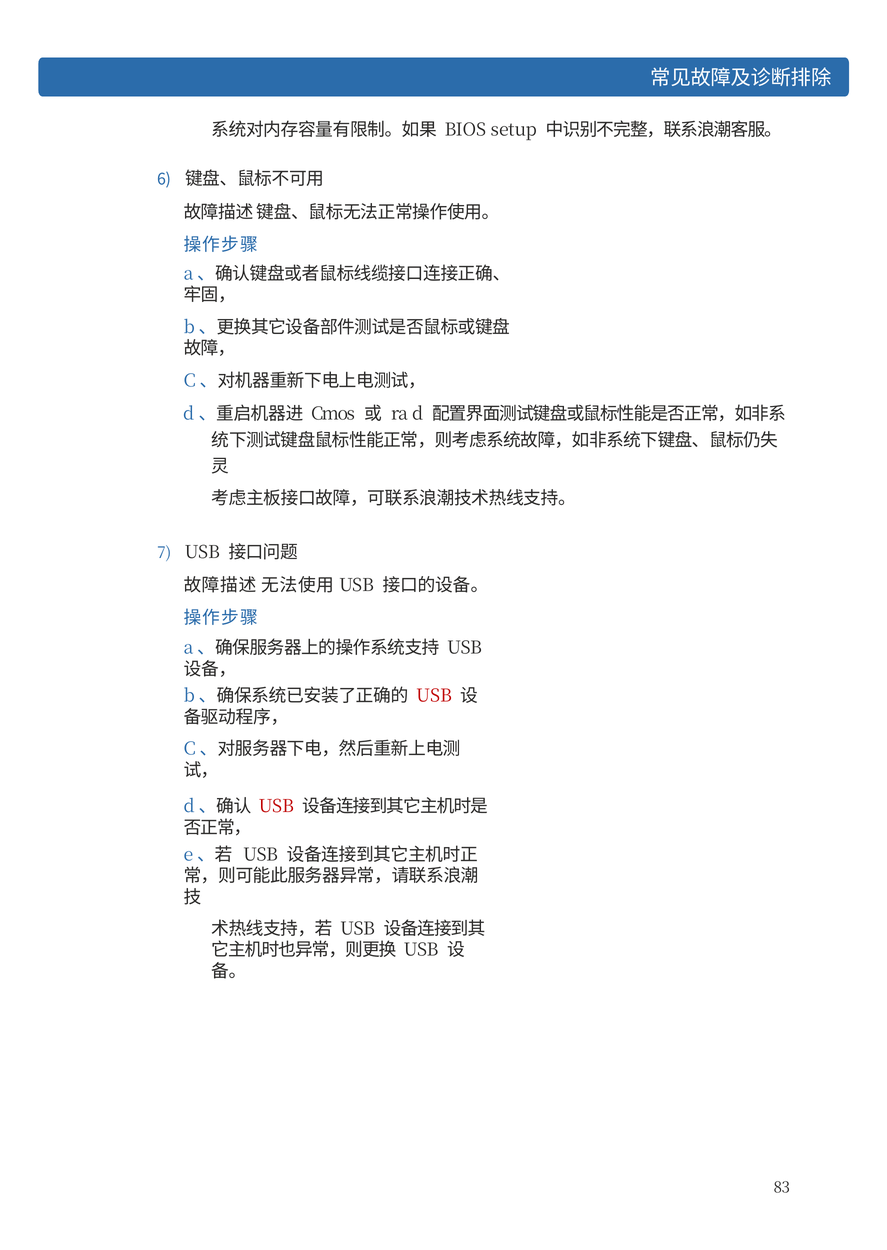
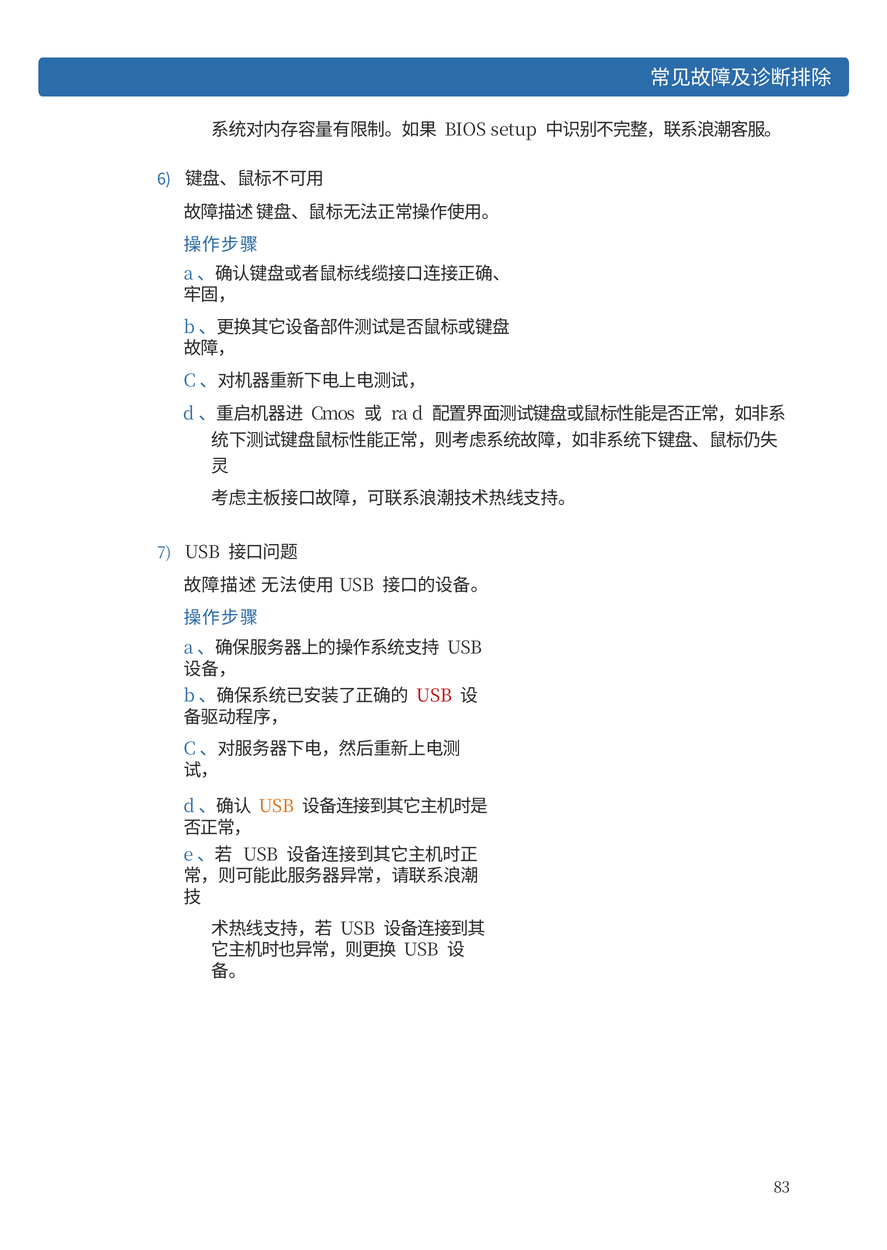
USB at (276, 806) colour: red -> orange
